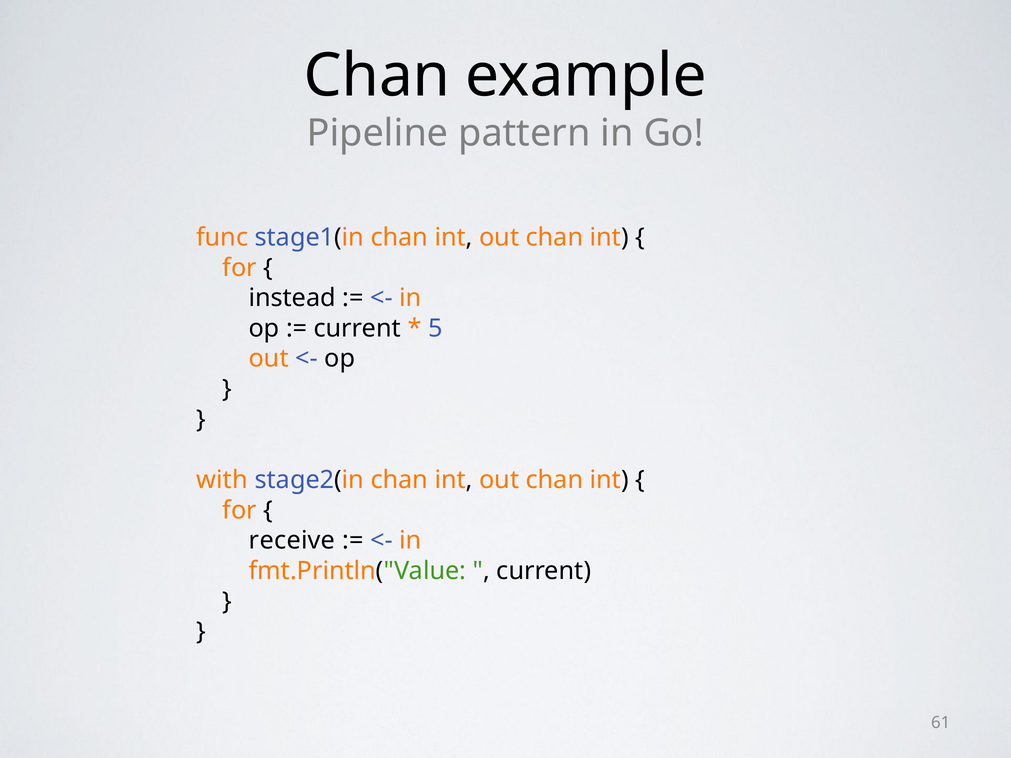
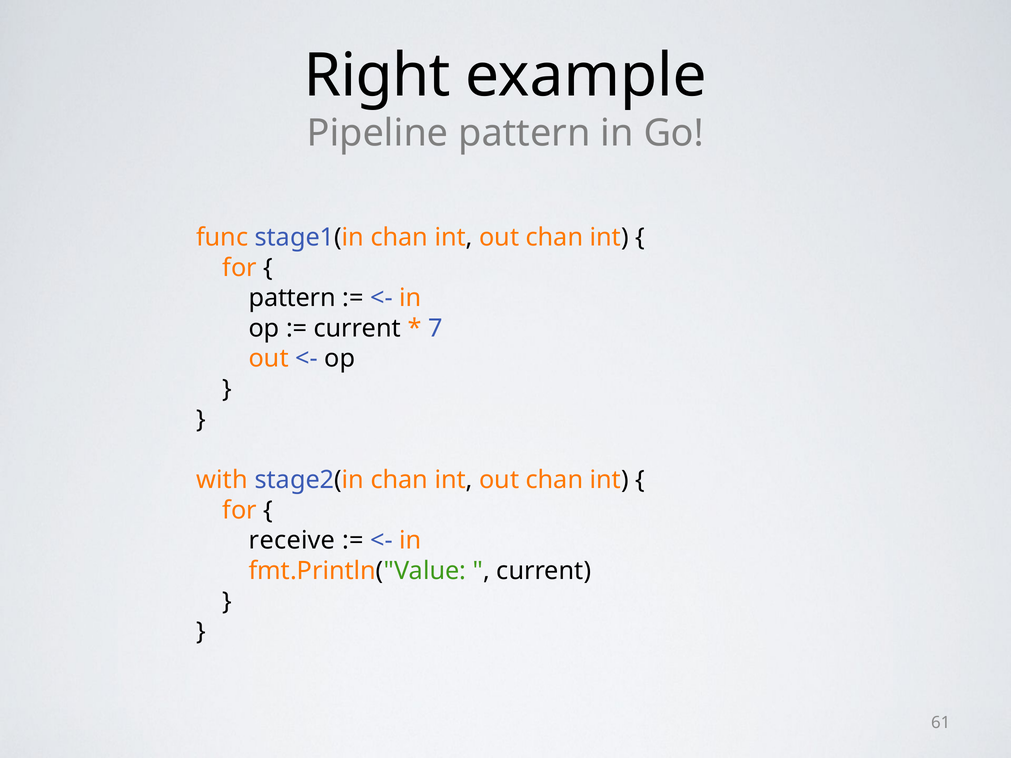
Chan at (377, 76): Chan -> Right
instead at (292, 298): instead -> pattern
5: 5 -> 7
